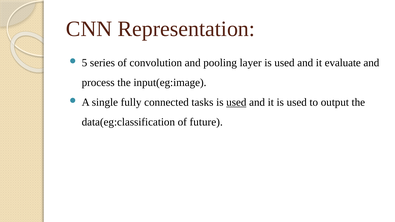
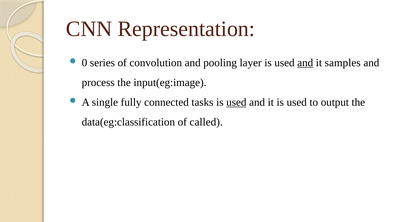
5: 5 -> 0
and at (305, 63) underline: none -> present
evaluate: evaluate -> samples
future: future -> called
